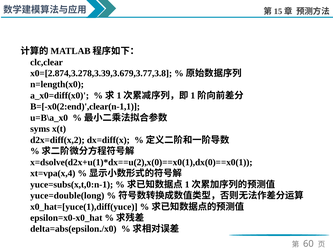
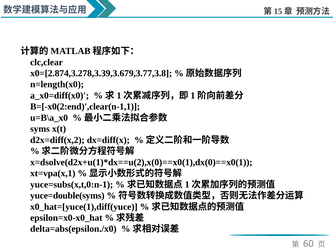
xt=vpa(x,4: xt=vpa(x,4 -> xt=vpa(x,1
yuce=double(long: yuce=double(long -> yuce=double(syms
